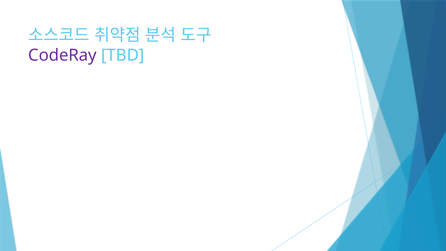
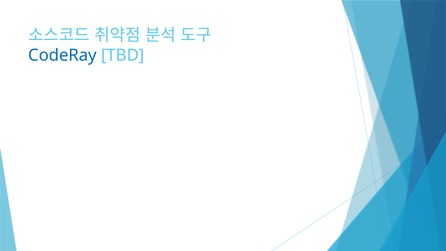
CodeRay colour: purple -> blue
